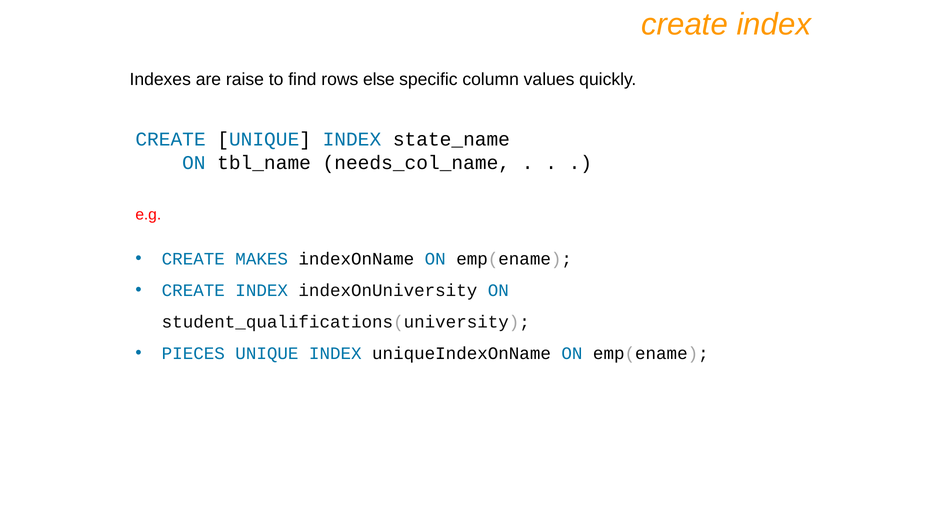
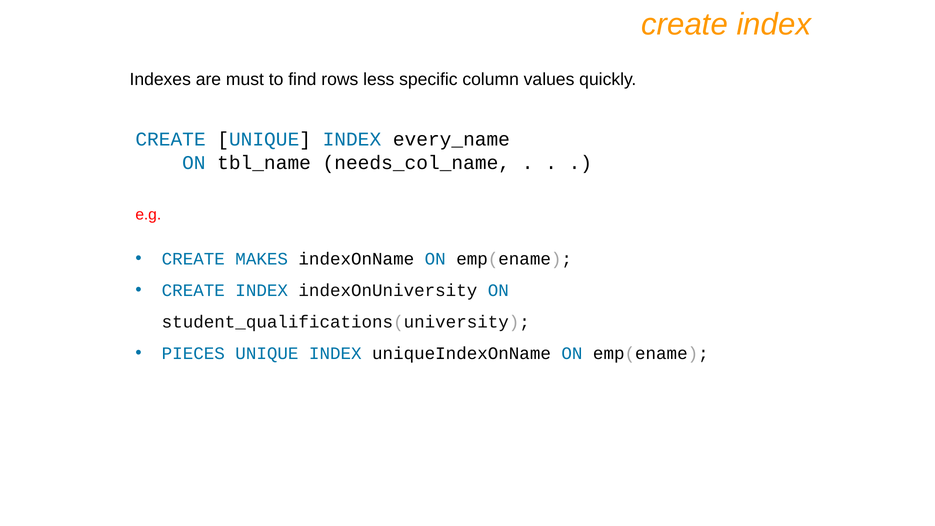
raise: raise -> must
else: else -> less
state_name: state_name -> every_name
